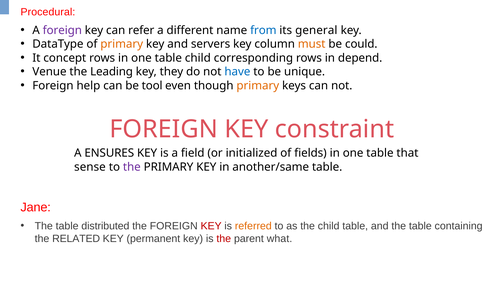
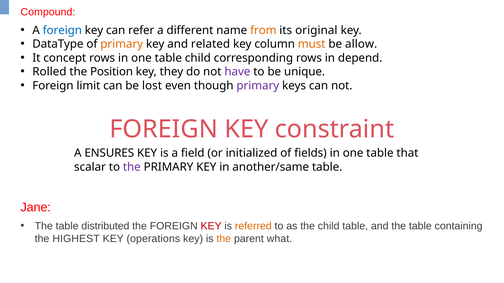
Procedural: Procedural -> Compound
foreign at (62, 30) colour: purple -> blue
from colour: blue -> orange
general: general -> original
servers: servers -> related
could: could -> allow
Venue: Venue -> Rolled
Leading: Leading -> Position
have colour: blue -> purple
help: help -> limit
tool: tool -> lost
primary at (258, 86) colour: orange -> purple
sense: sense -> scalar
RELATED: RELATED -> HIGHEST
permanent: permanent -> operations
the at (224, 239) colour: red -> orange
